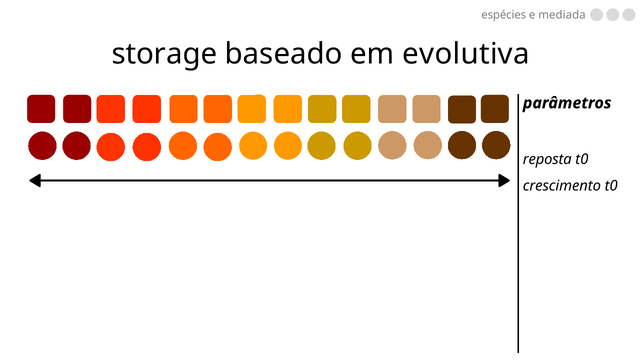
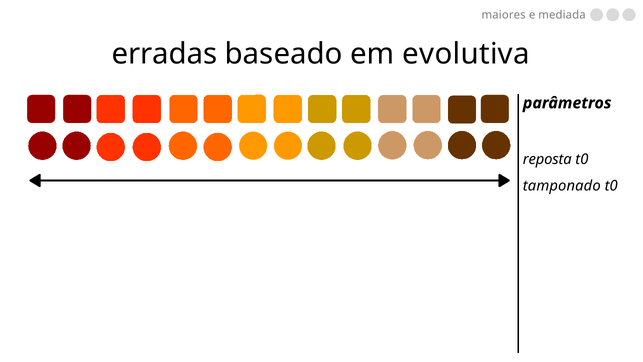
espécies: espécies -> maiores
storage: storage -> erradas
crescimento: crescimento -> tamponado
